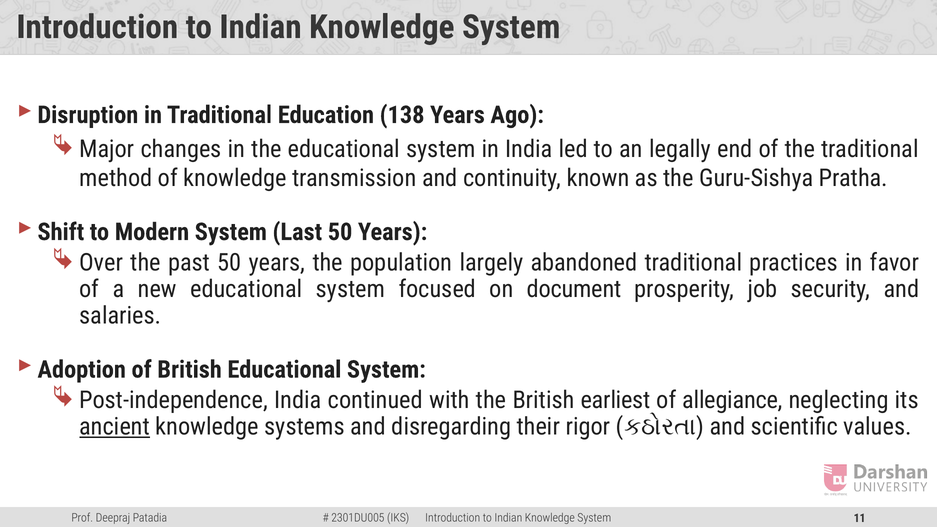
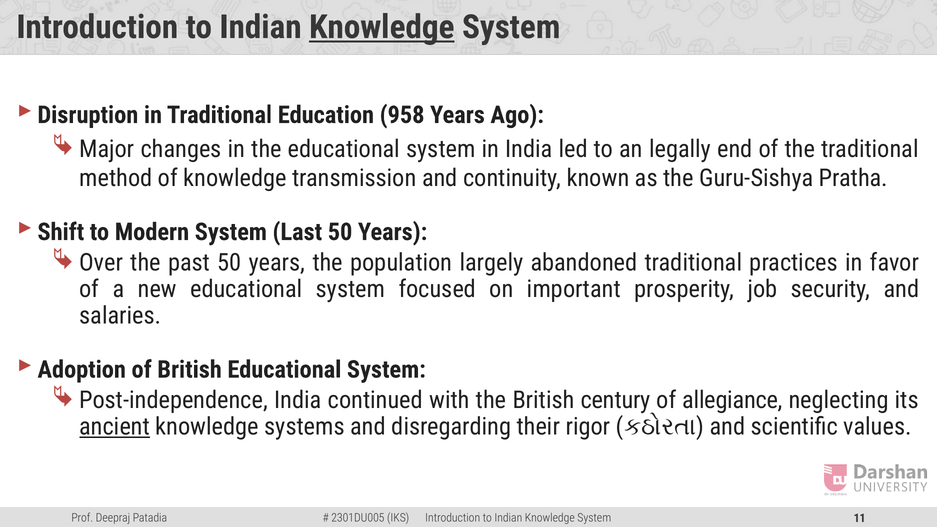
Knowledge at (382, 27) underline: none -> present
138: 138 -> 958
document: document -> important
earliest: earliest -> century
